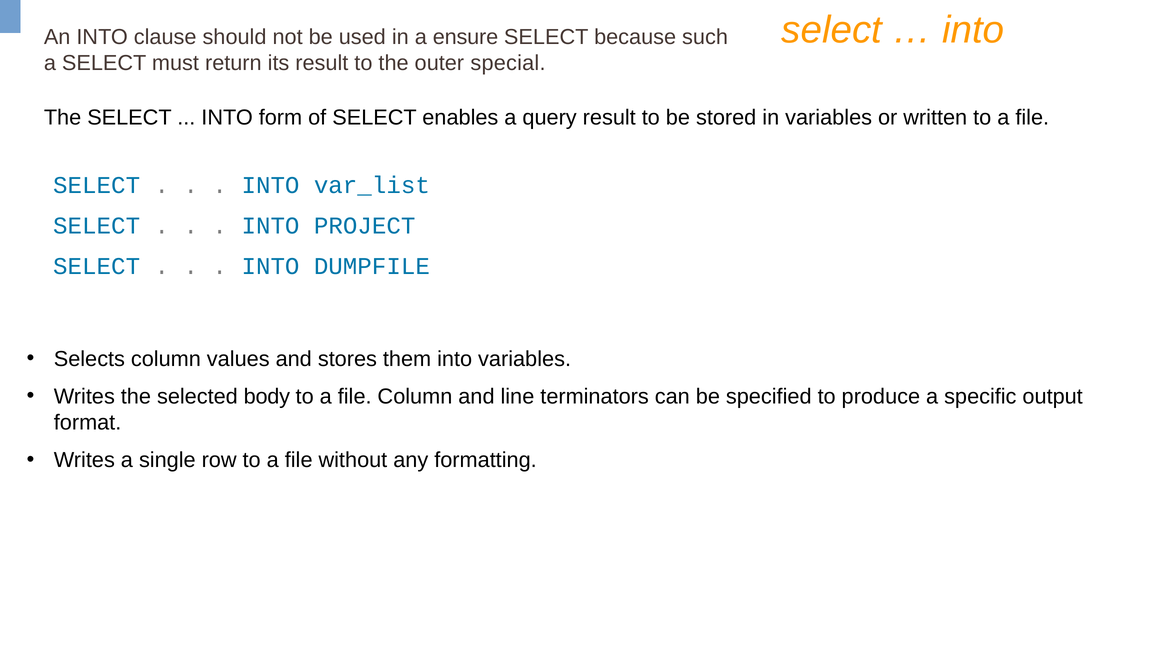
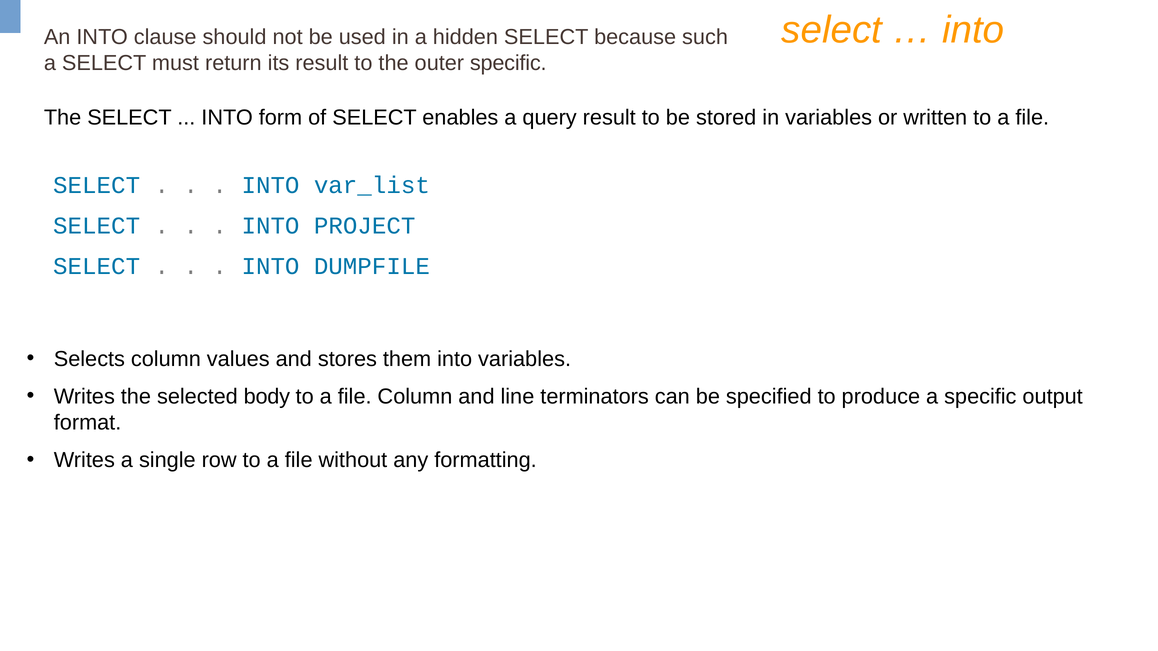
ensure: ensure -> hidden
outer special: special -> specific
